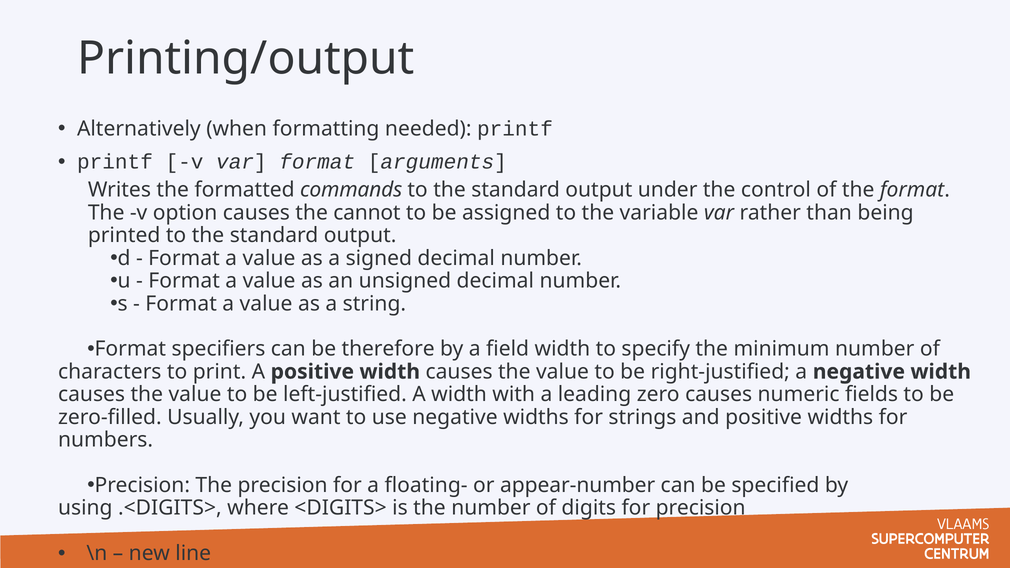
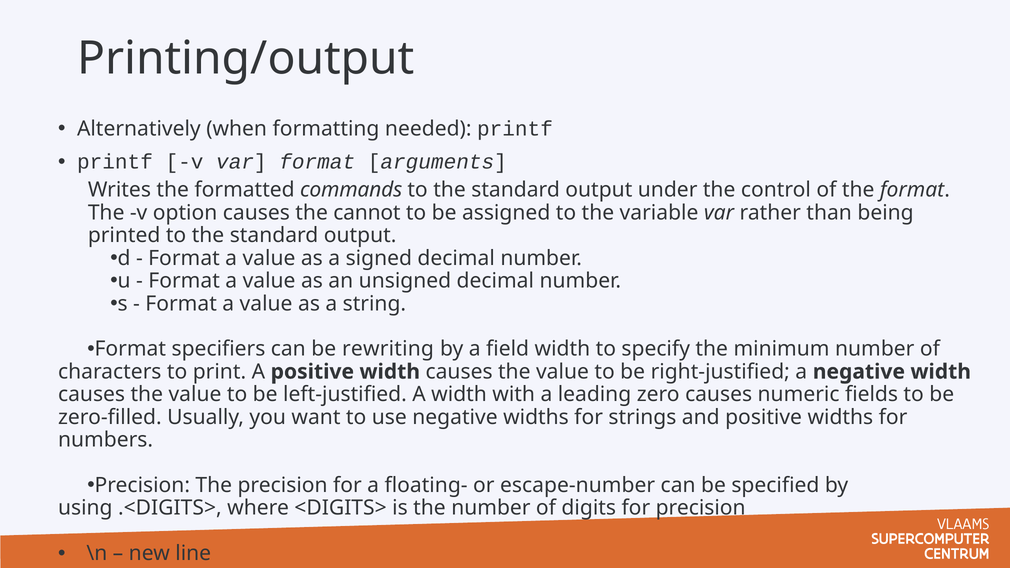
therefore: therefore -> rewriting
appear-number: appear-number -> escape-number
